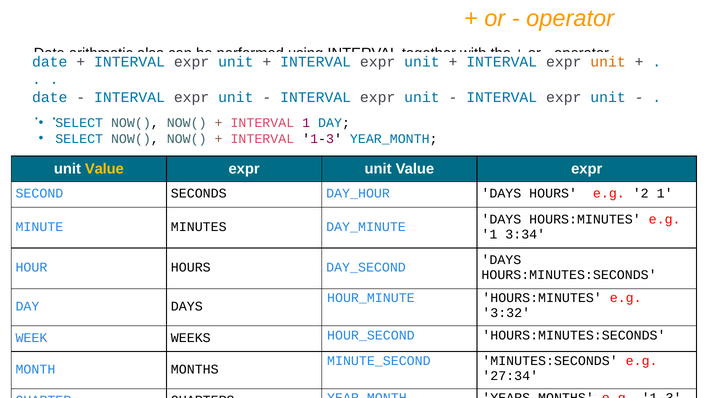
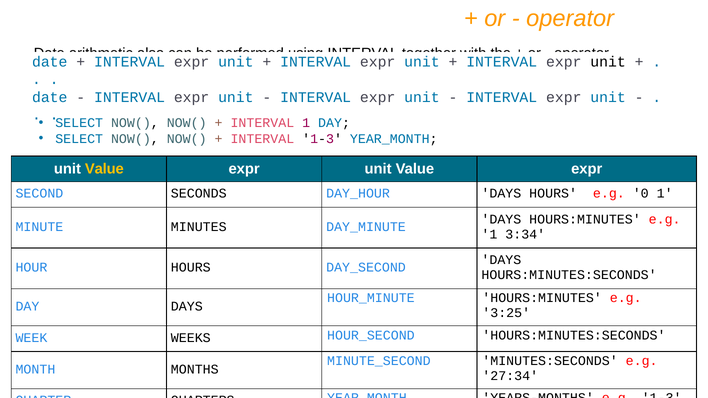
unit at (608, 62) colour: orange -> black
2: 2 -> 0
3:32: 3:32 -> 3:25
